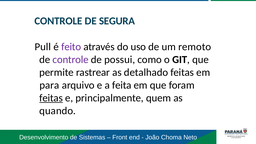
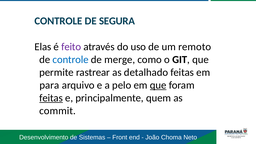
Pull: Pull -> Elas
controle at (71, 60) colour: purple -> blue
possui: possui -> merge
feita: feita -> pelo
que at (158, 85) underline: none -> present
quando: quando -> commit
